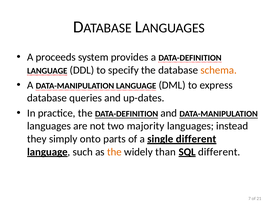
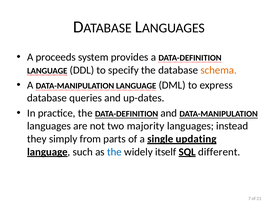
onto: onto -> from
single different: different -> updating
the at (114, 152) colour: orange -> blue
than: than -> itself
